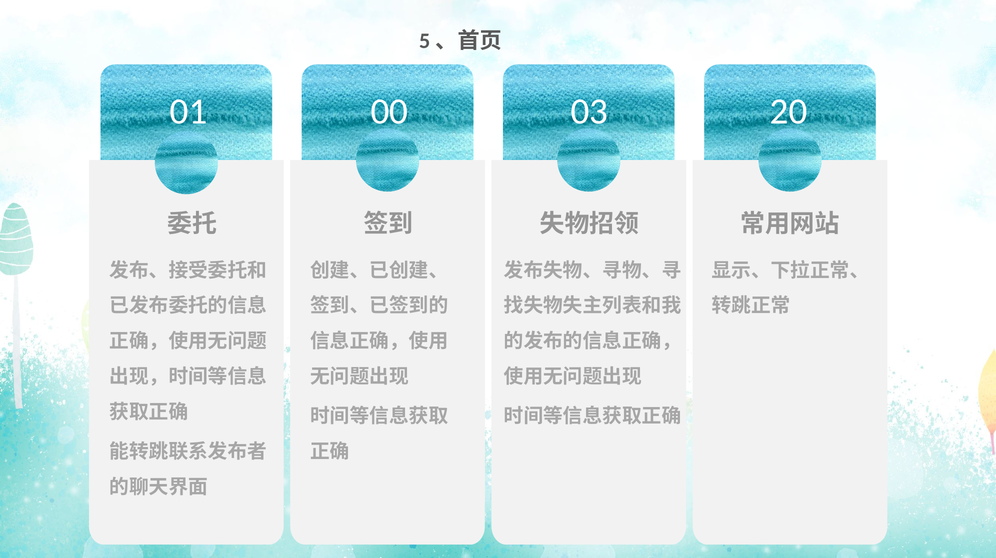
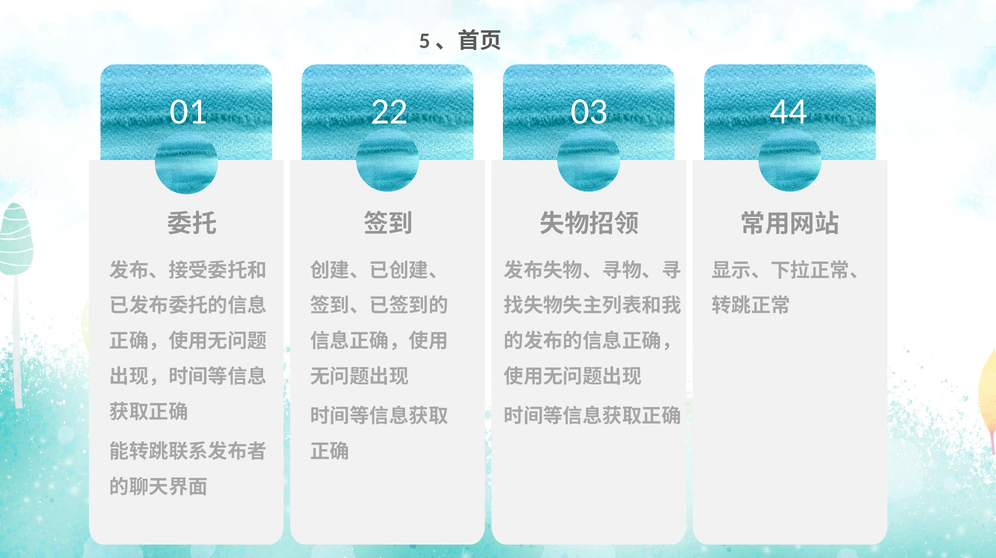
00: 00 -> 22
20: 20 -> 44
